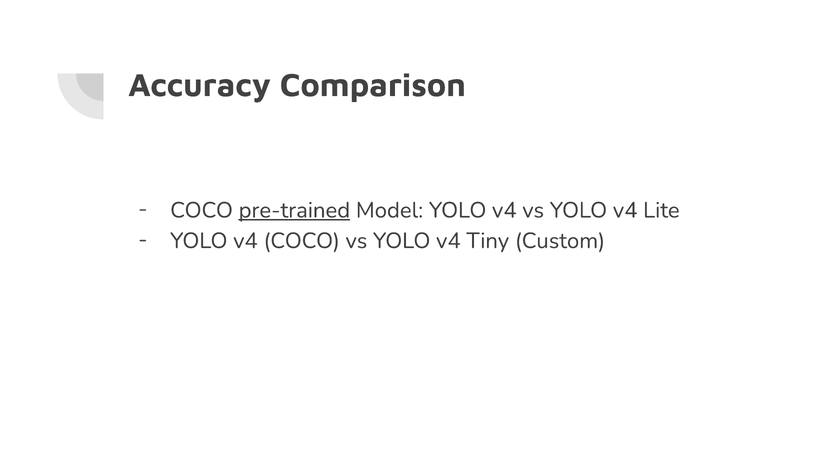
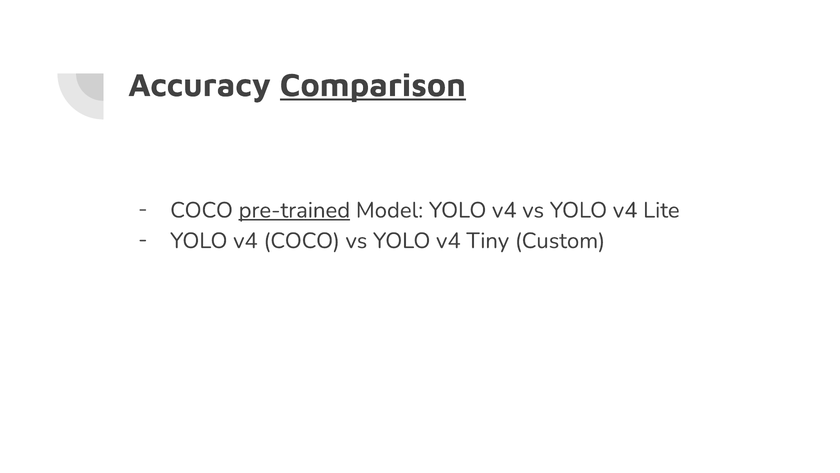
Comparison underline: none -> present
